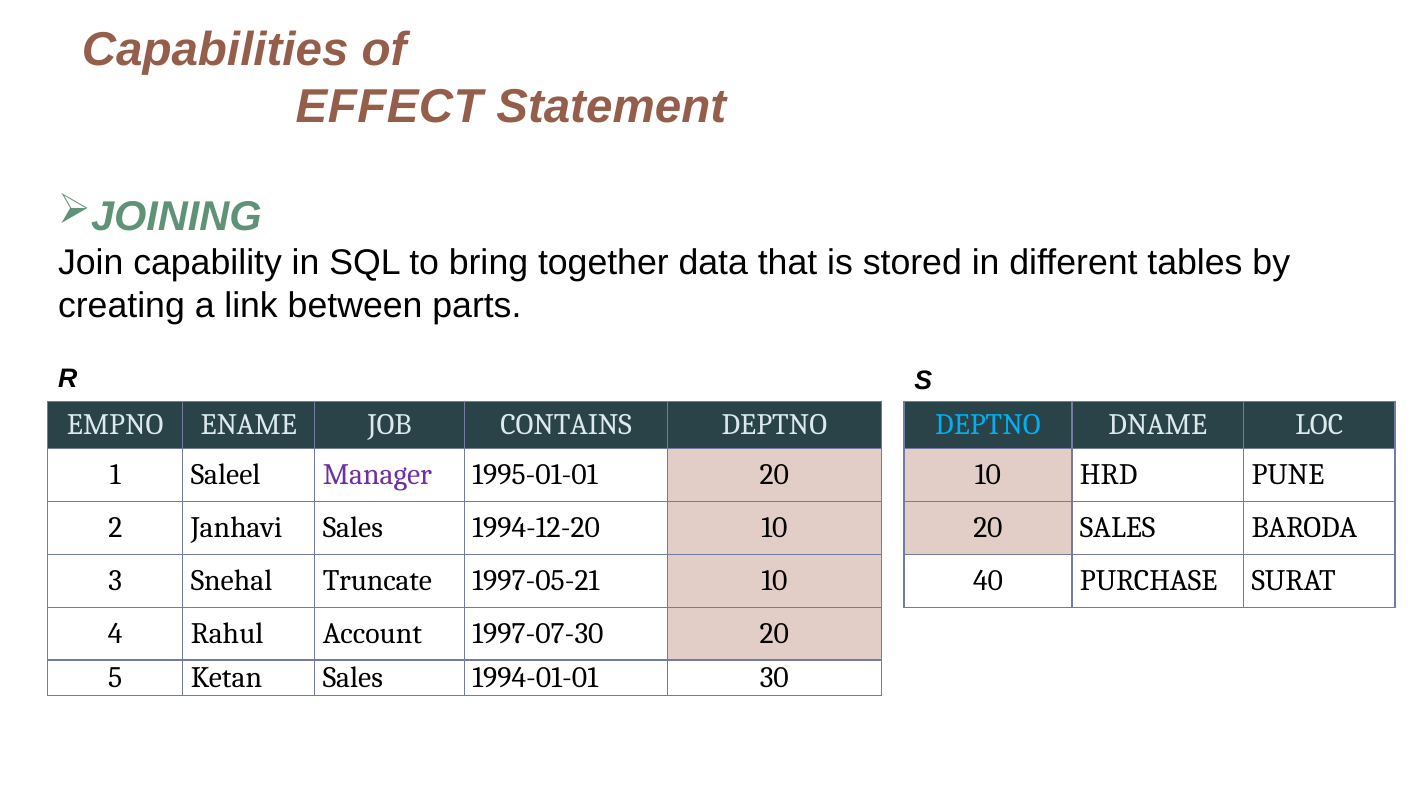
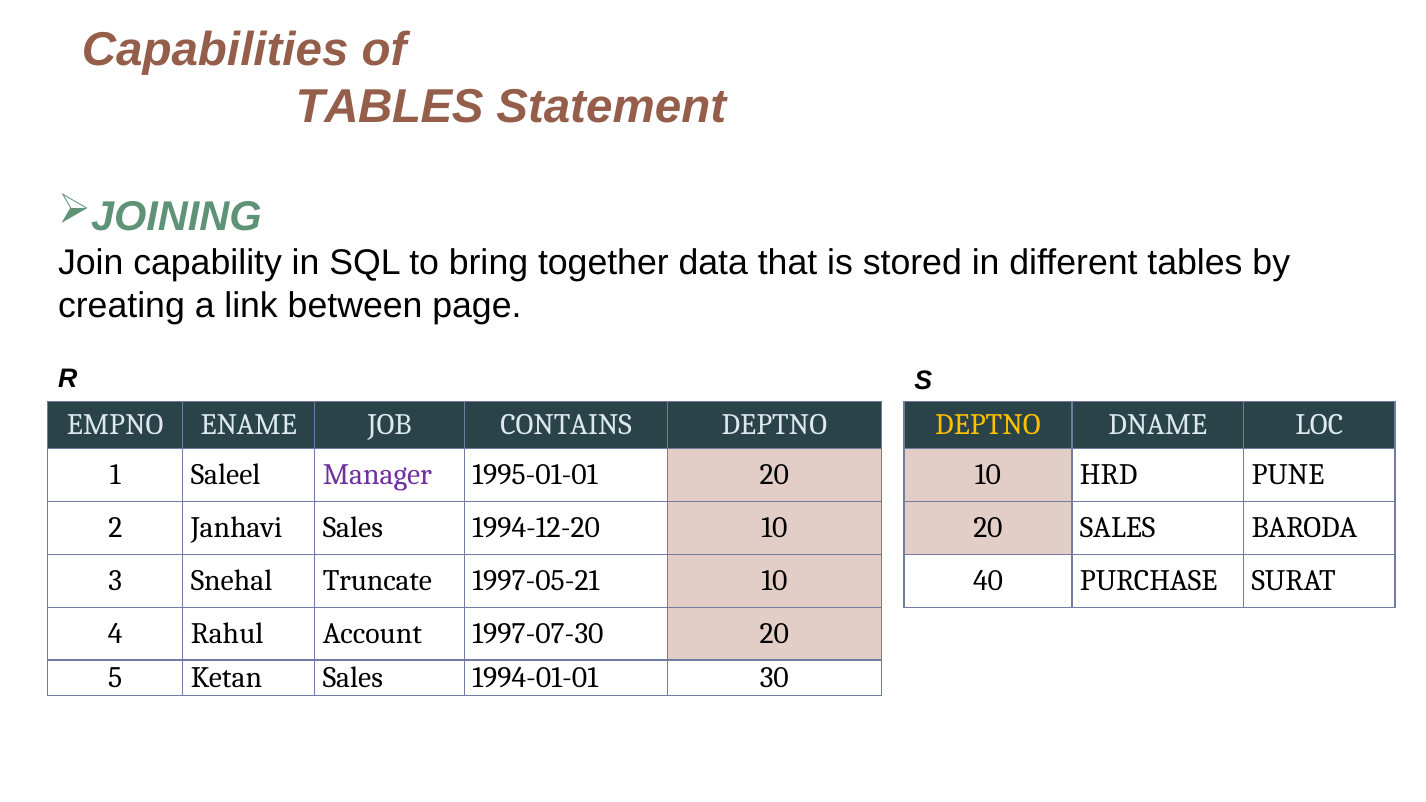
EFFECT at (389, 107): EFFECT -> TABLES
parts: parts -> page
DEPTNO at (988, 425) colour: light blue -> yellow
